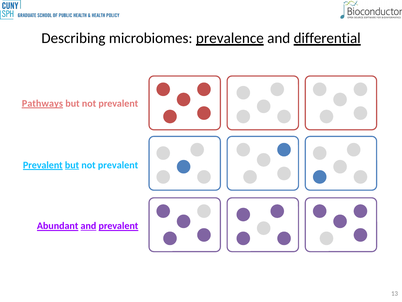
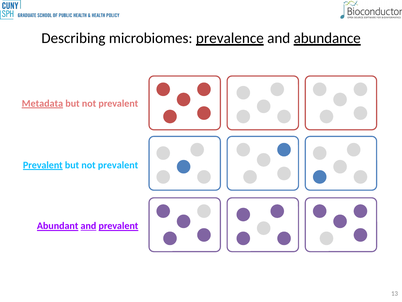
differential: differential -> abundance
Pathways: Pathways -> Metadata
but at (72, 165) underline: present -> none
